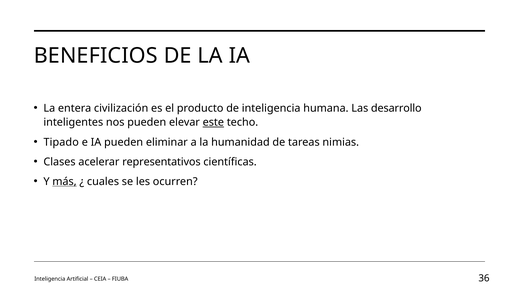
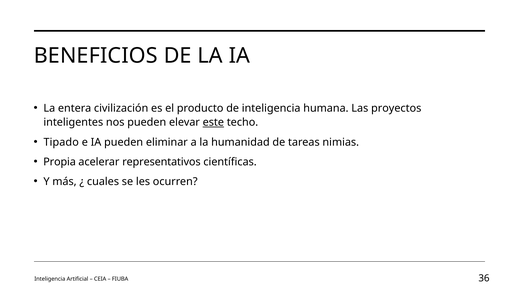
desarrollo: desarrollo -> proyectos
Clases: Clases -> Propia
más underline: present -> none
